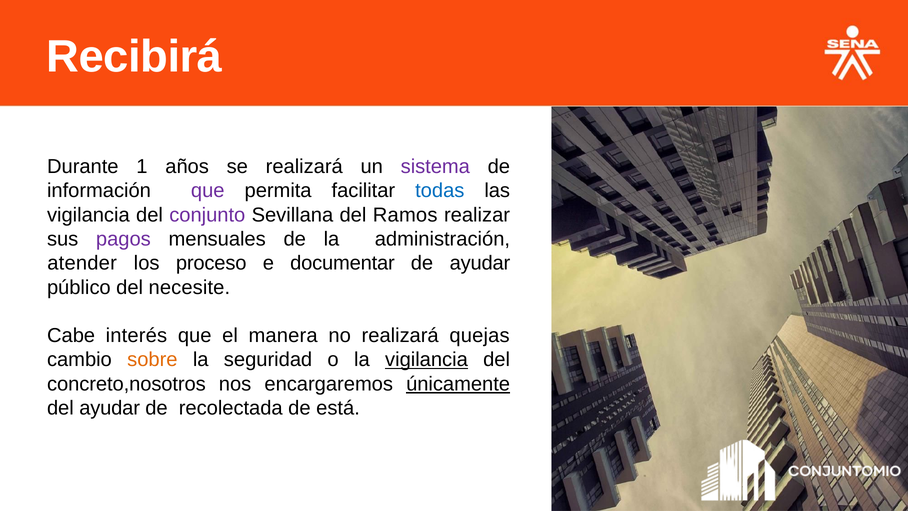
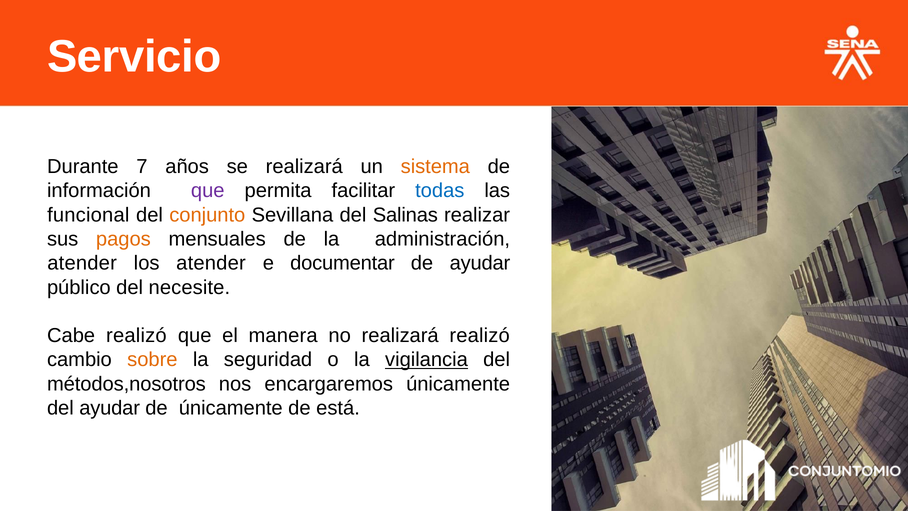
Recibirá: Recibirá -> Servicio
1: 1 -> 7
sistema colour: purple -> orange
vigilancia at (88, 215): vigilancia -> funcional
conjunto colour: purple -> orange
Ramos: Ramos -> Salinas
pagos colour: purple -> orange
los proceso: proceso -> atender
Cabe interés: interés -> realizó
realizará quejas: quejas -> realizó
concreto,nosotros: concreto,nosotros -> métodos,nosotros
únicamente at (458, 384) underline: present -> none
de recolectada: recolectada -> únicamente
